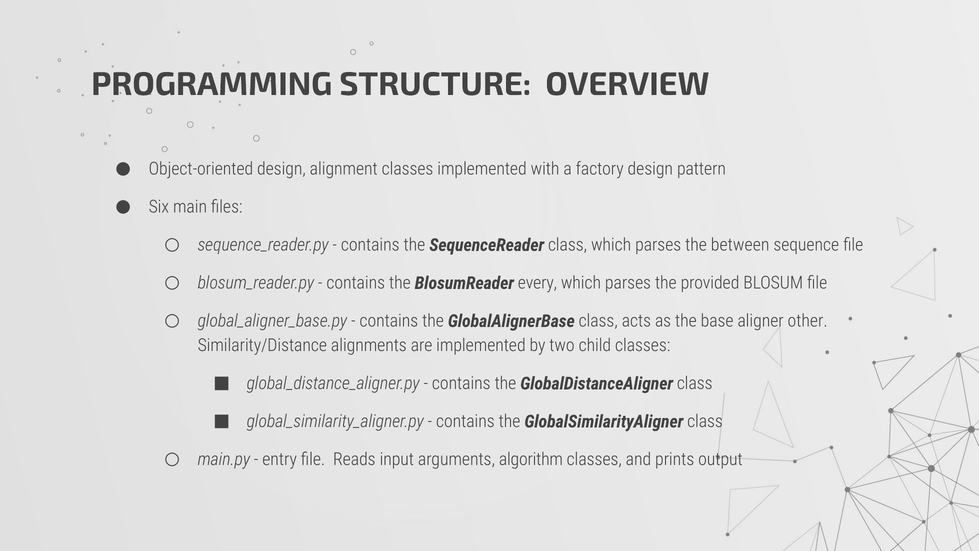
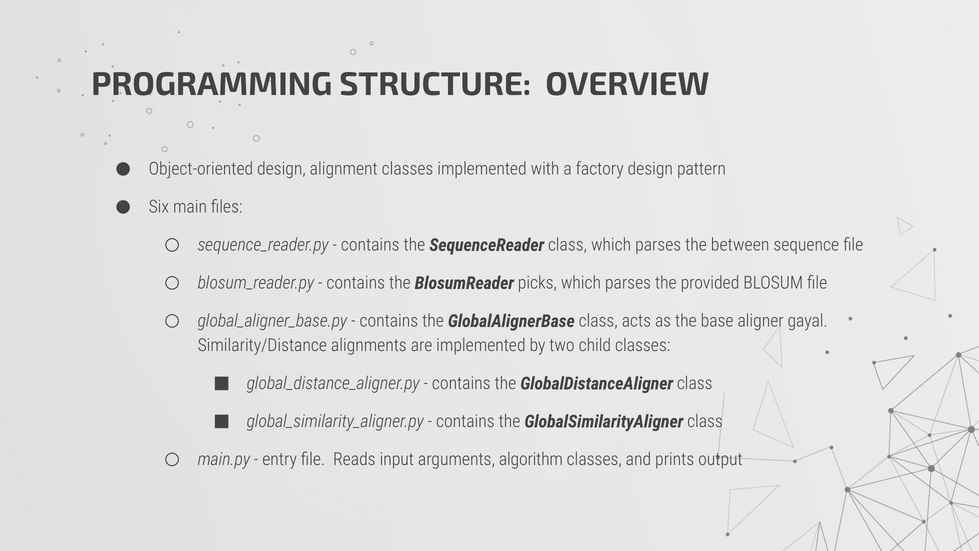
every: every -> picks
other: other -> gayal
